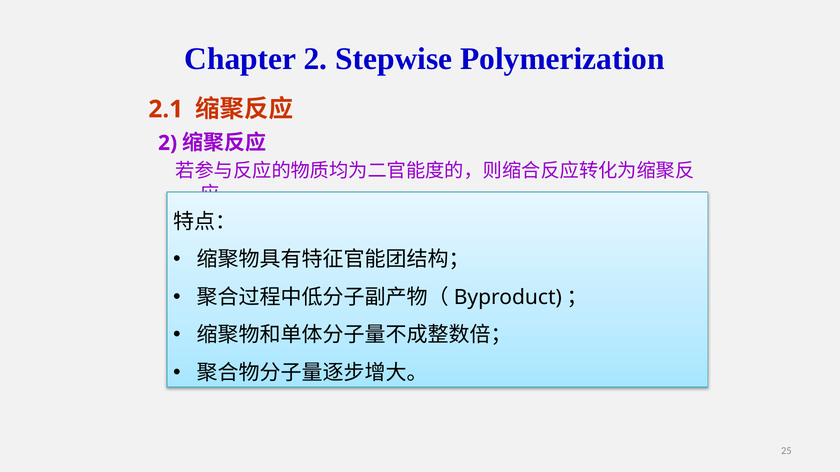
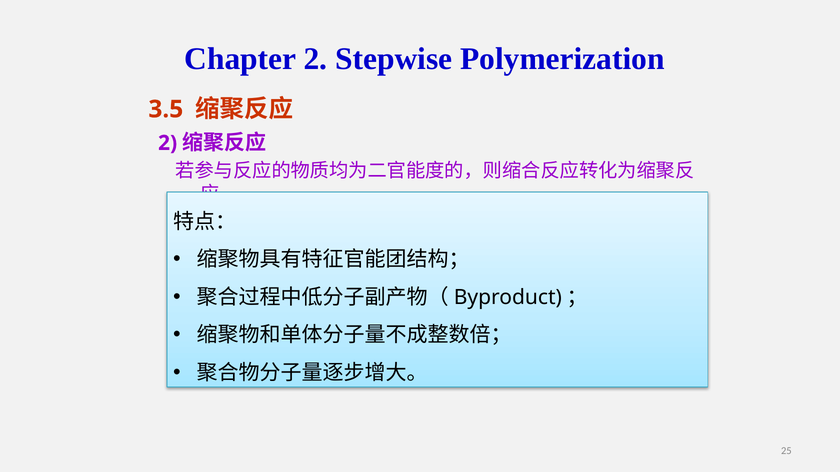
2.1: 2.1 -> 3.5
